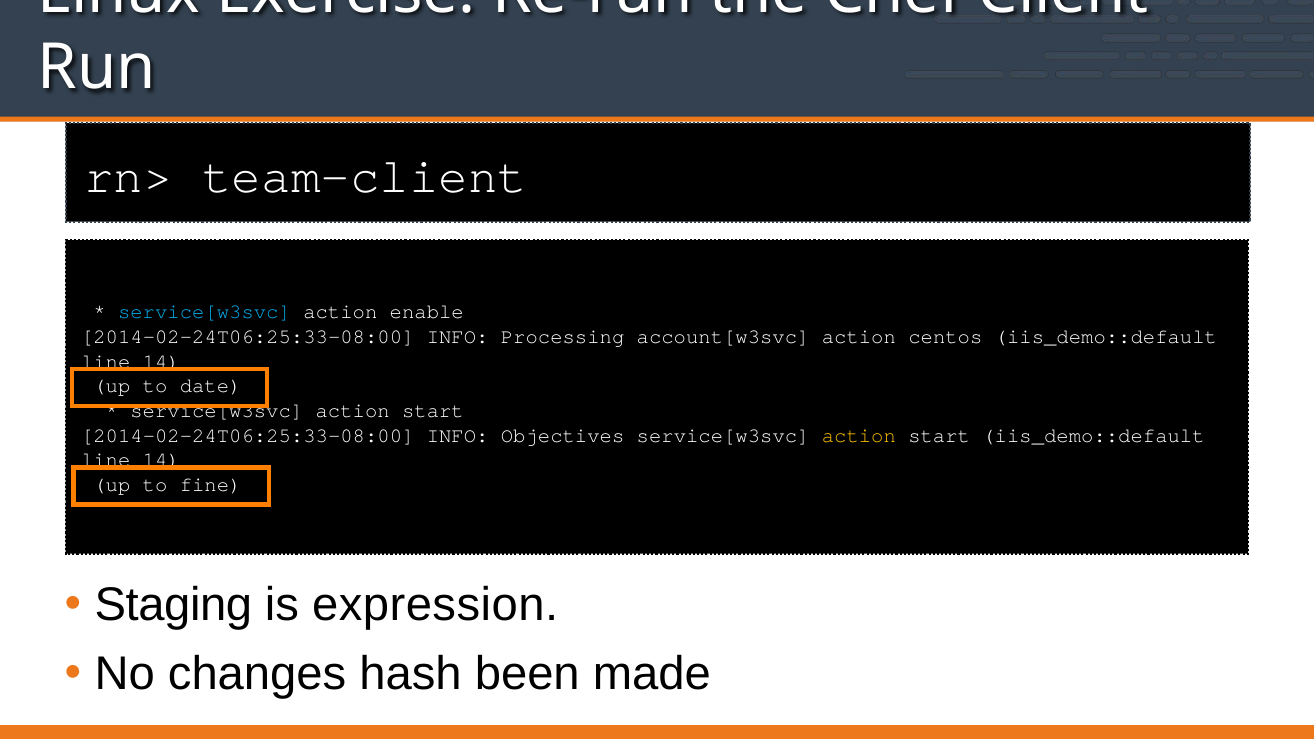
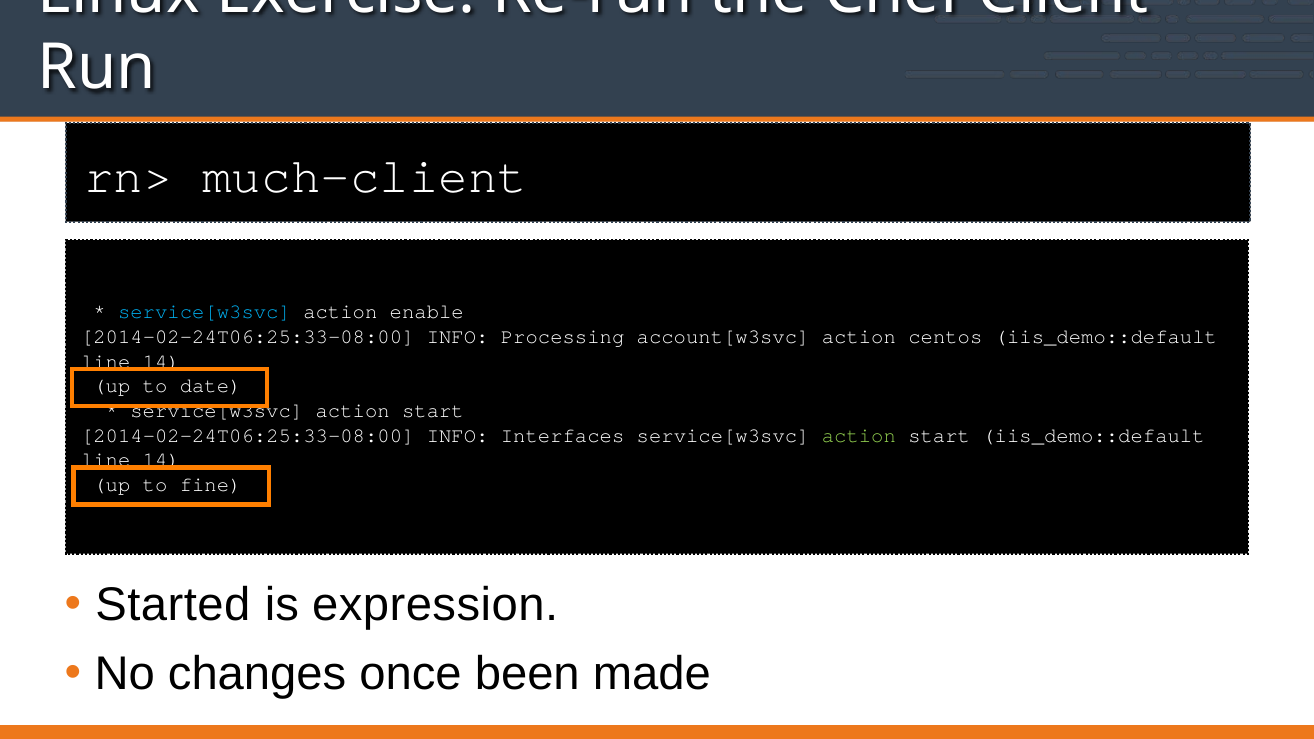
team-client: team-client -> much-client
Objectives: Objectives -> Interfaces
action at (859, 435) colour: yellow -> light green
Staging: Staging -> Started
hash: hash -> once
